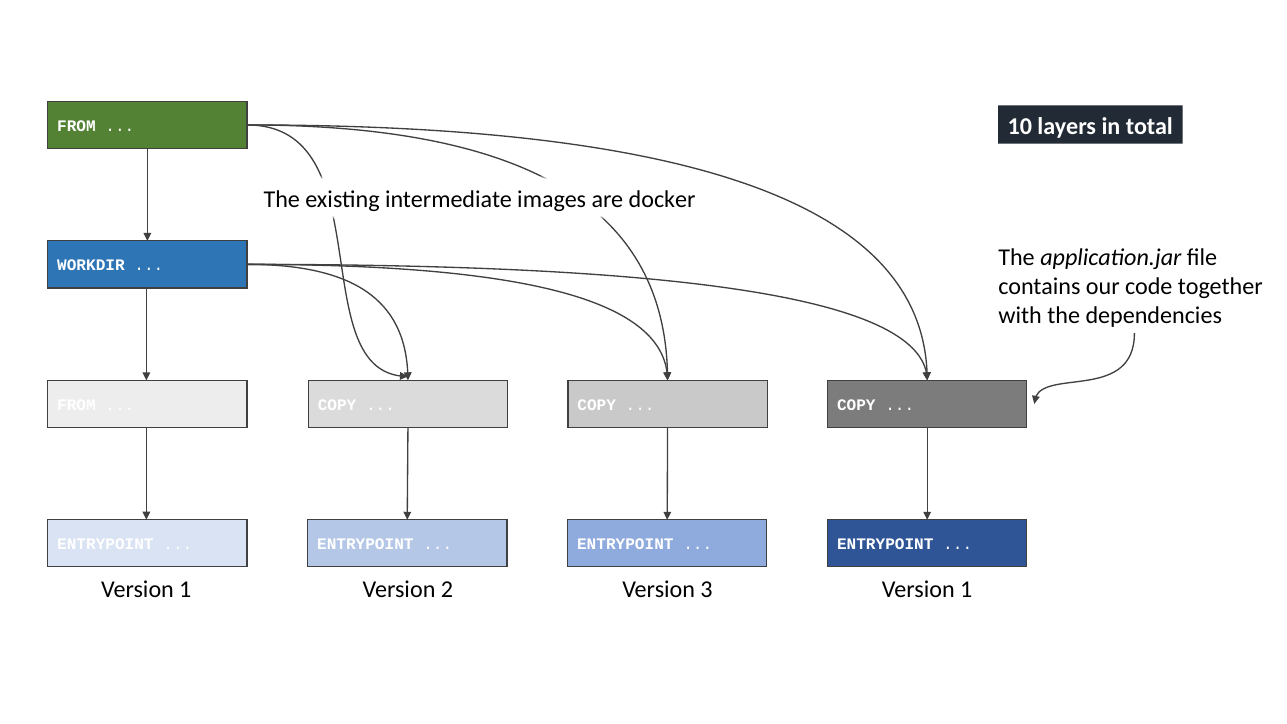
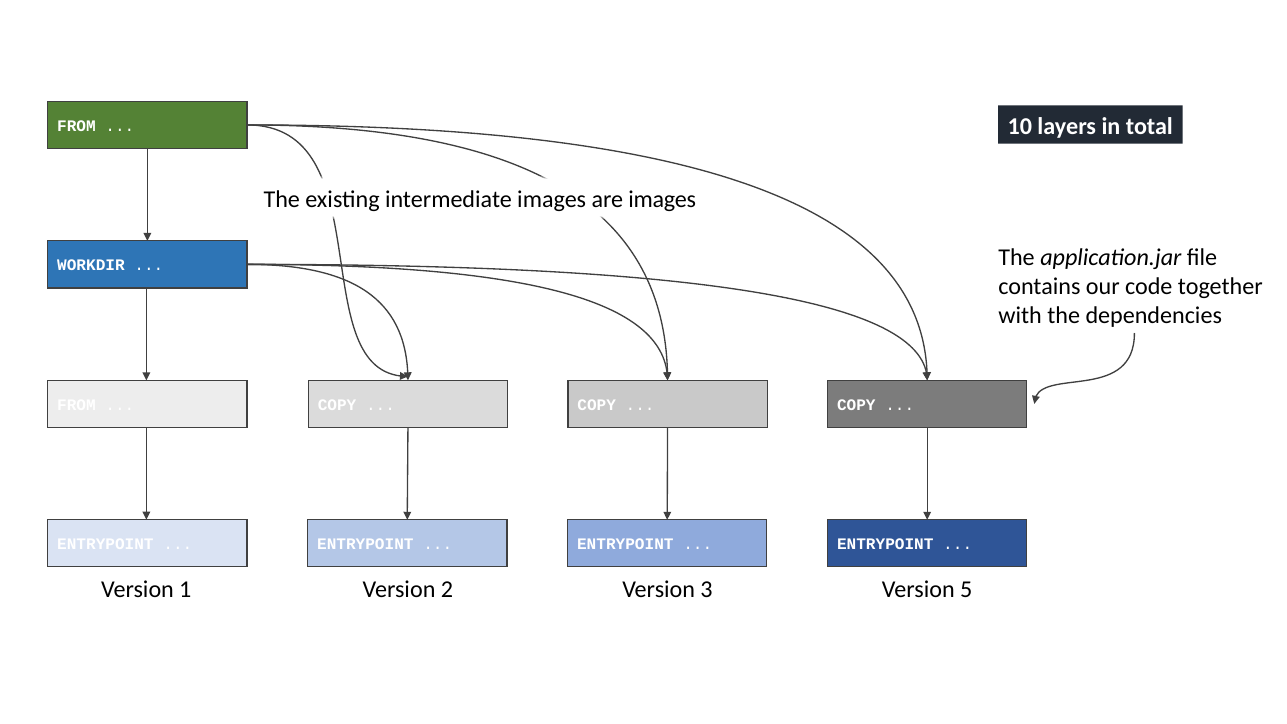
are docker: docker -> images
3 Version 1: 1 -> 5
